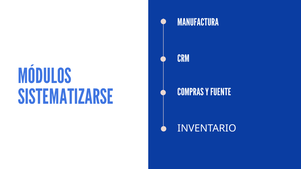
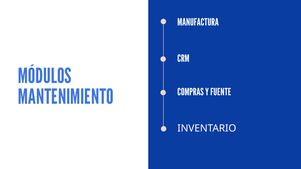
SISTEMATIZARSE: SISTEMATIZARSE -> MANTENIMIENTO
